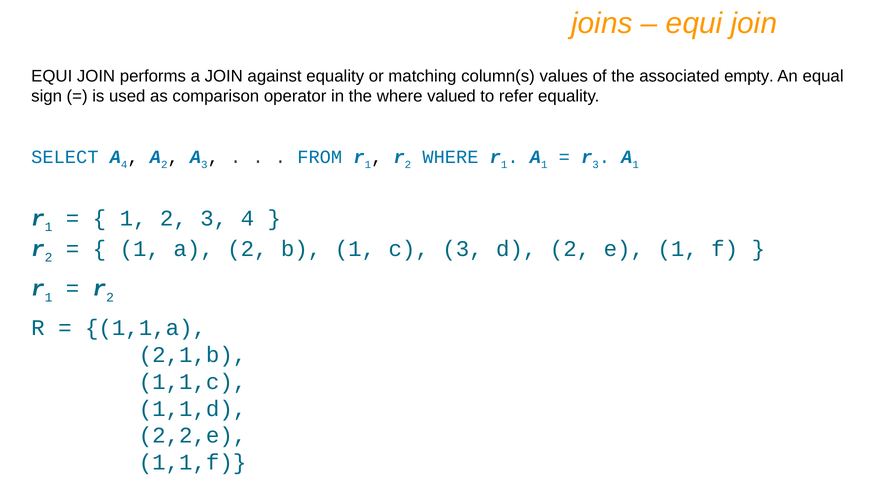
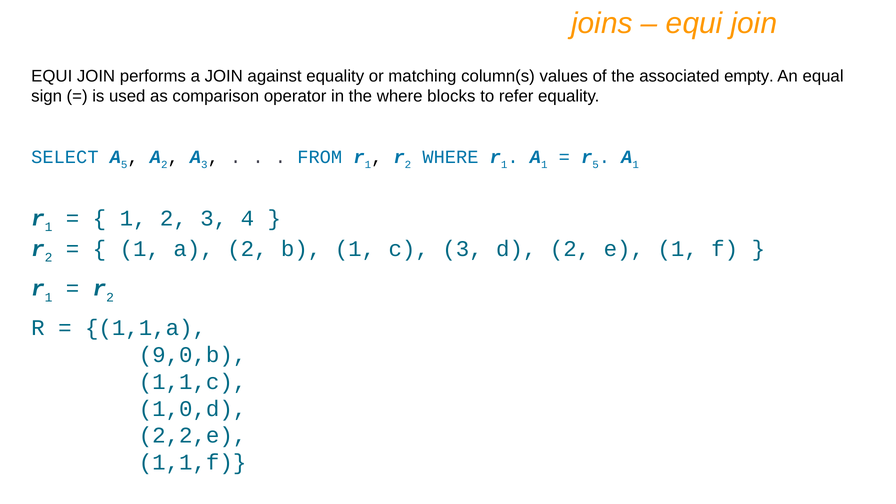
valued: valued -> blocks
A 4: 4 -> 5
r 3: 3 -> 5
2,1,b: 2,1,b -> 9,0,b
1,1,d: 1,1,d -> 1,0,d
